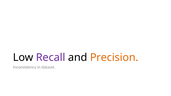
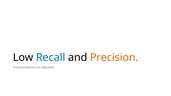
Recall colour: purple -> blue
